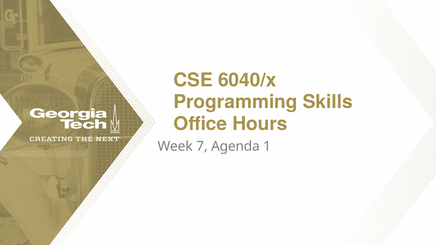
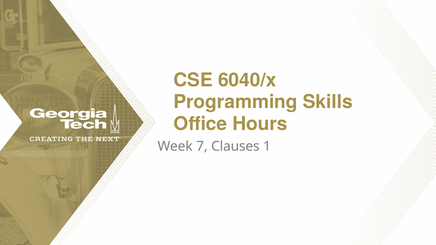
Agenda: Agenda -> Clauses
